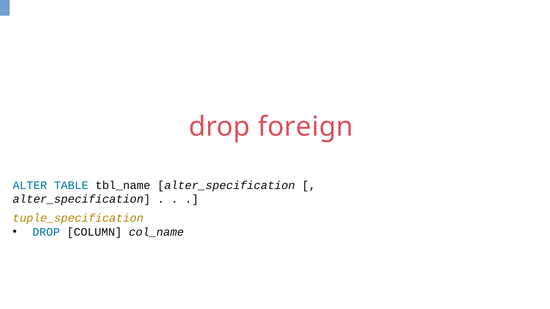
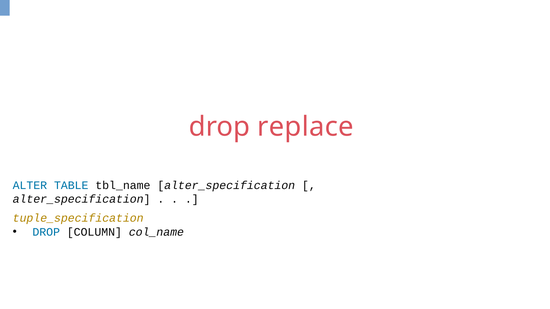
foreign: foreign -> replace
